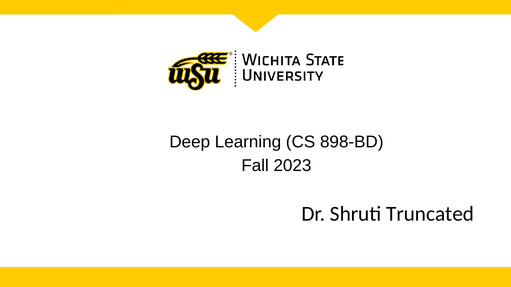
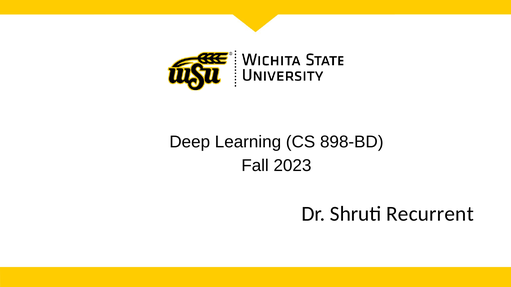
Truncated: Truncated -> Recurrent
